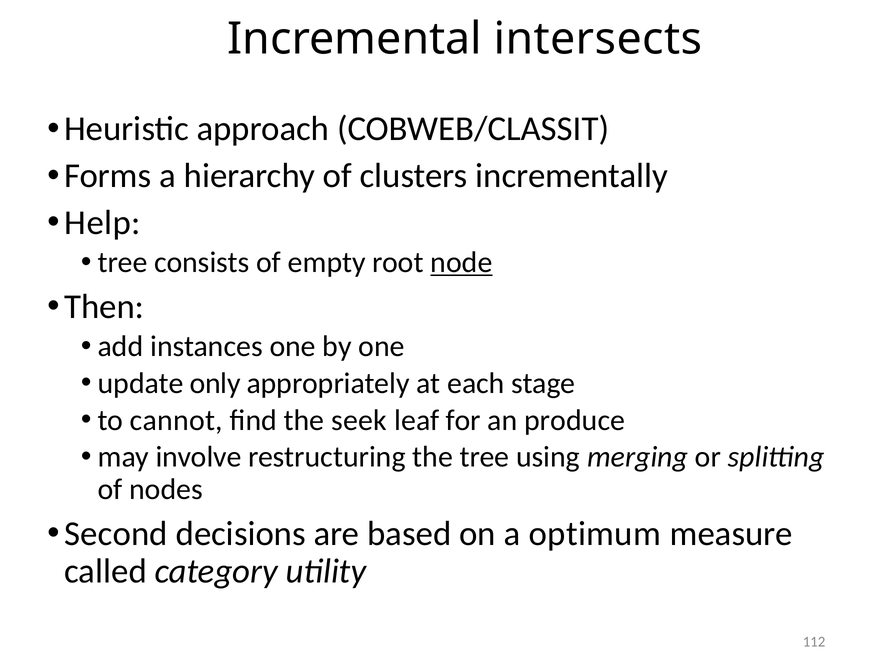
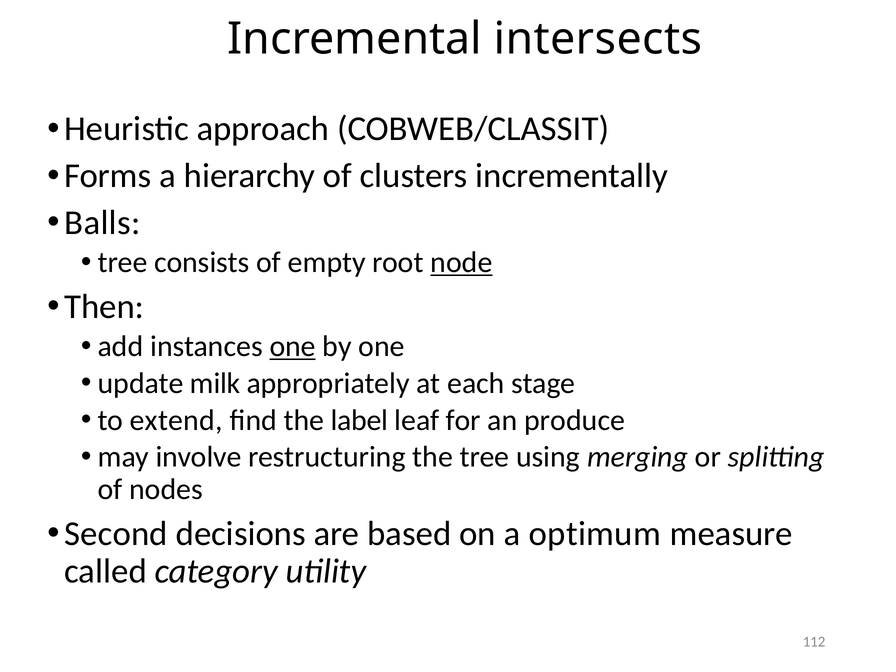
Help: Help -> Balls
one at (293, 346) underline: none -> present
only: only -> milk
cannot: cannot -> extend
seek: seek -> label
